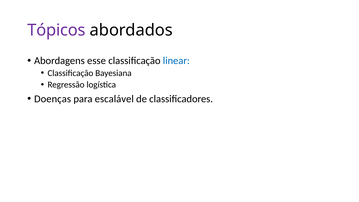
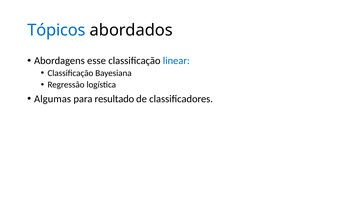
Tópicos colour: purple -> blue
Doenças: Doenças -> Algumas
escalável: escalável -> resultado
